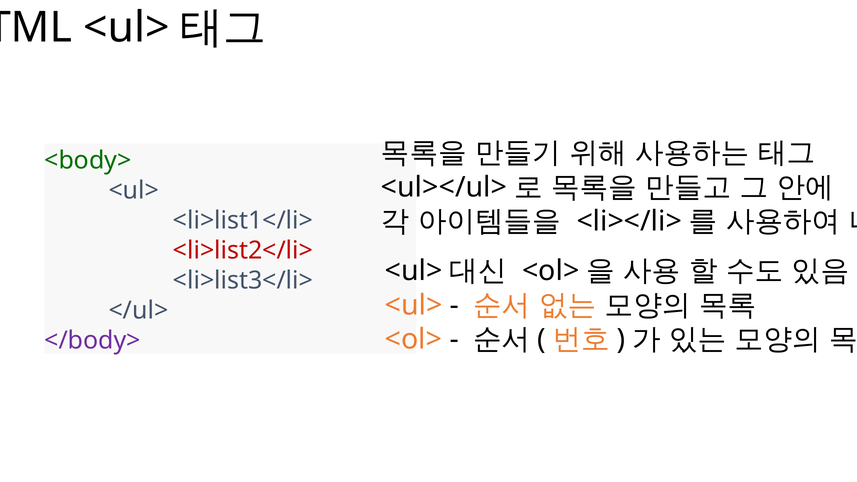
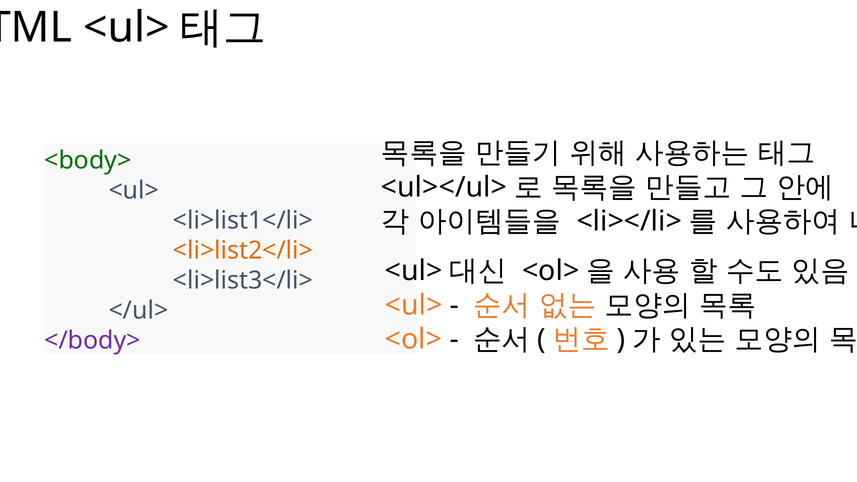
<li>list2</li> colour: red -> orange
